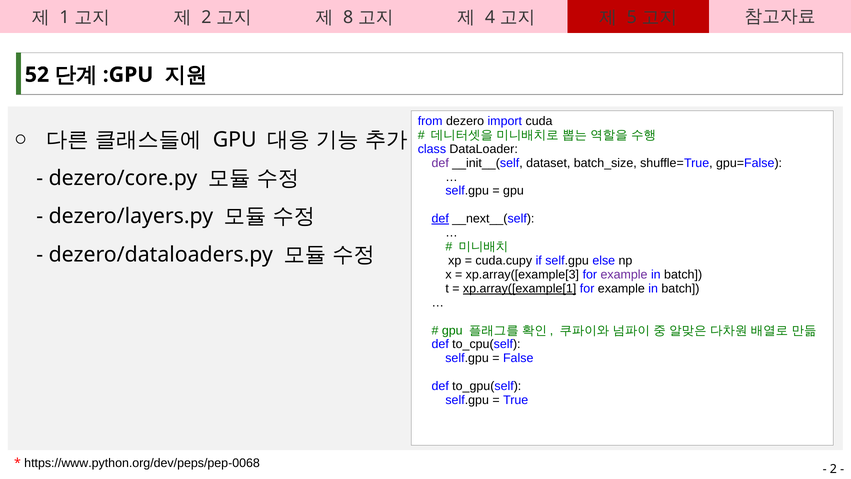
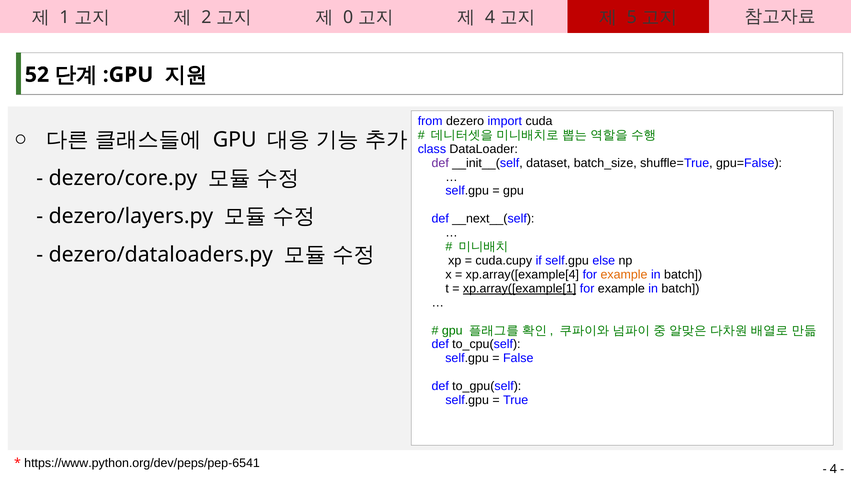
8: 8 -> 0
def at (440, 219) underline: present -> none
xp.array([example[3: xp.array([example[3 -> xp.array([example[4
example at (624, 274) colour: purple -> orange
https://www.python.org/dev/peps/pep-0068: https://www.python.org/dev/peps/pep-0068 -> https://www.python.org/dev/peps/pep-6541
2 at (833, 469): 2 -> 4
